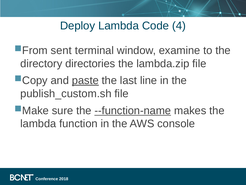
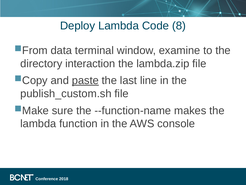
4: 4 -> 8
sent: sent -> data
directories: directories -> interaction
--function-name underline: present -> none
